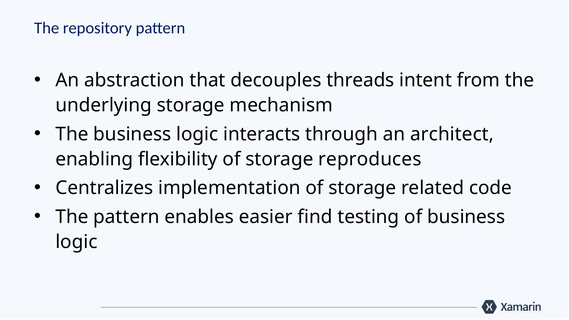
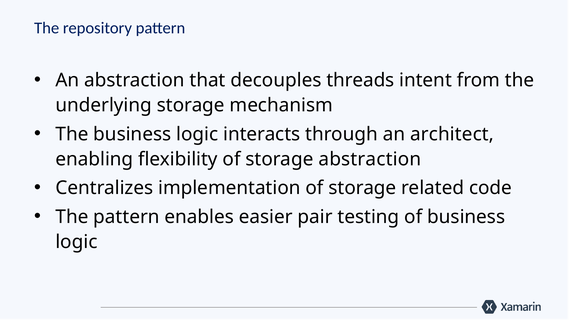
storage reproduces: reproduces -> abstraction
find: find -> pair
